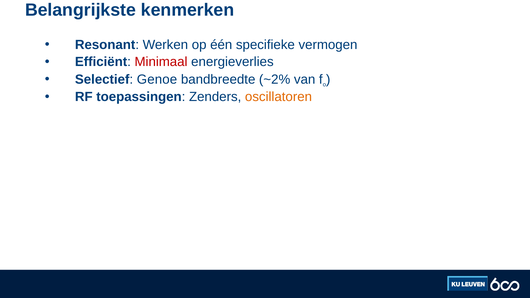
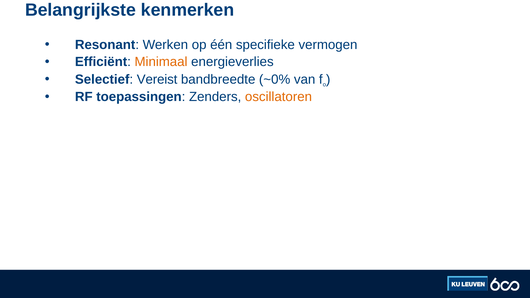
Minimaal colour: red -> orange
Genoe: Genoe -> Vereist
~2%: ~2% -> ~0%
